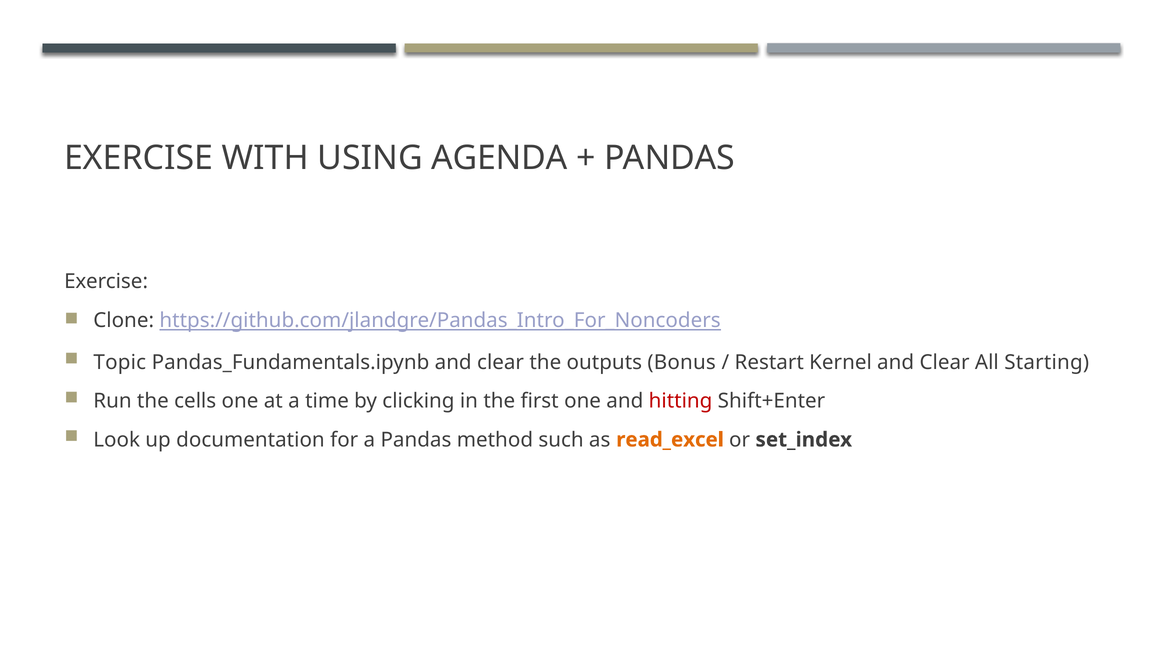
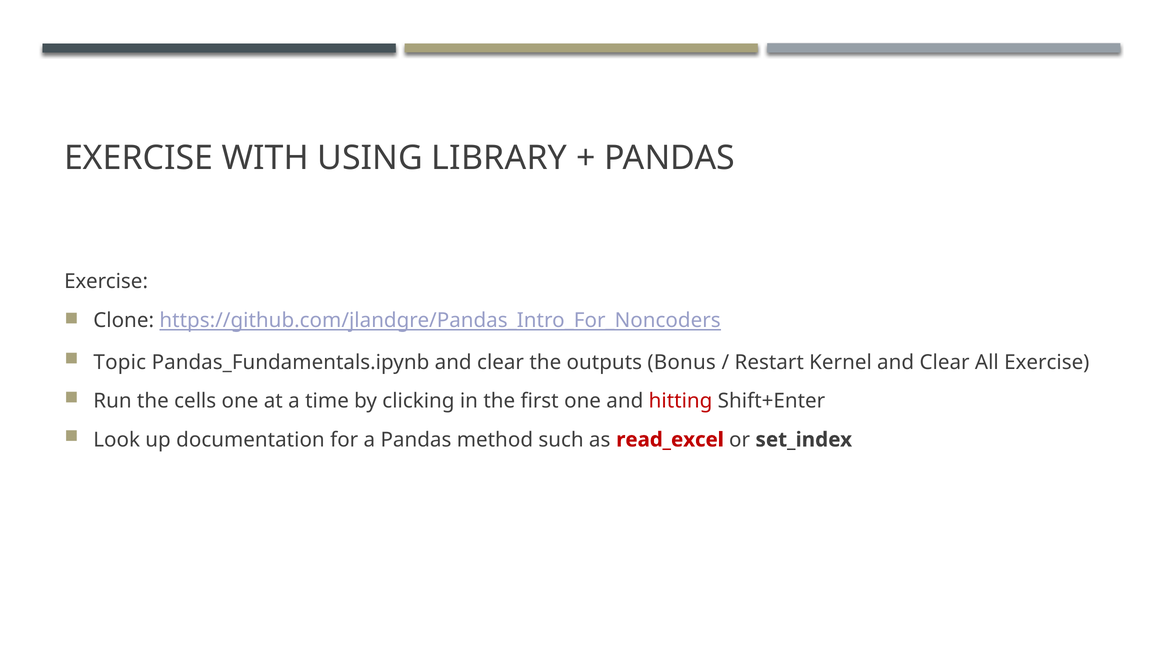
AGENDA: AGENDA -> LIBRARY
All Starting: Starting -> Exercise
read_excel colour: orange -> red
